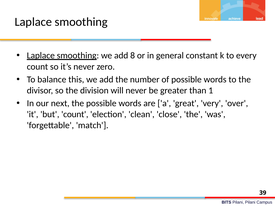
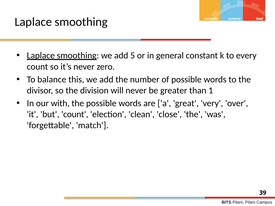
8: 8 -> 5
next: next -> with
